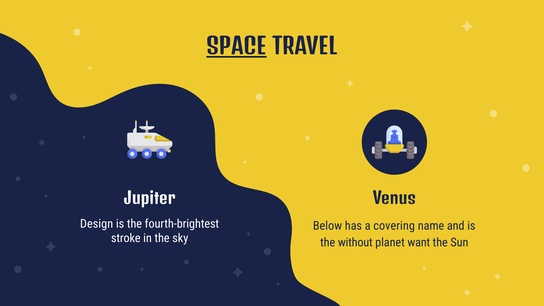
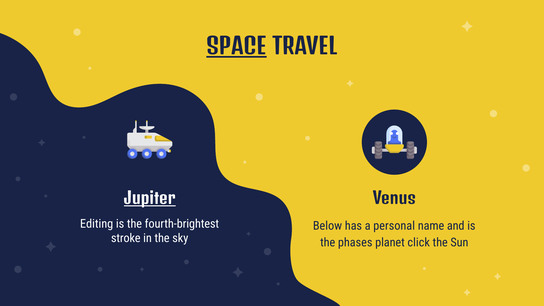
Jupiter underline: none -> present
Design: Design -> Editing
covering: covering -> personal
without: without -> phases
want: want -> click
